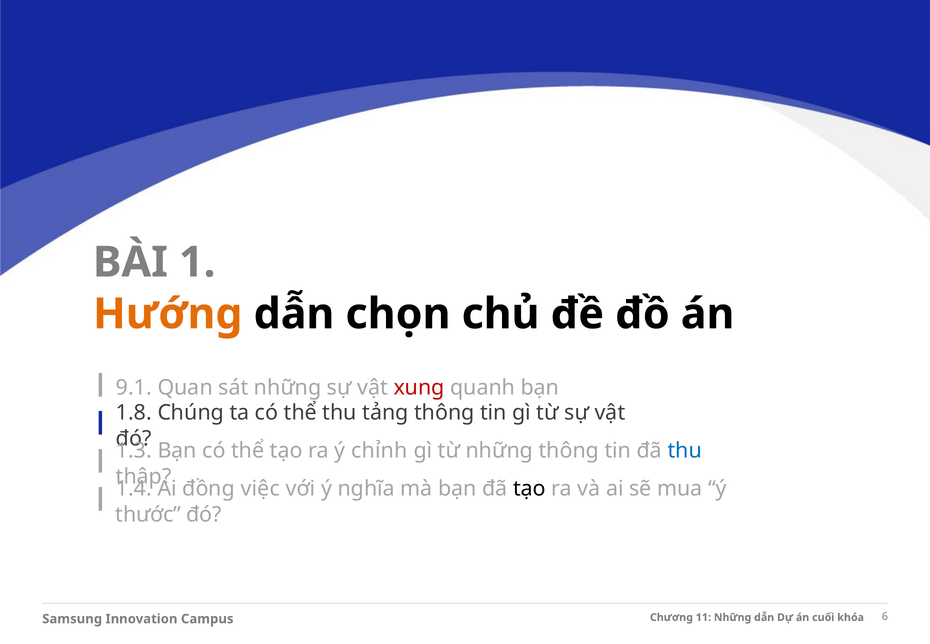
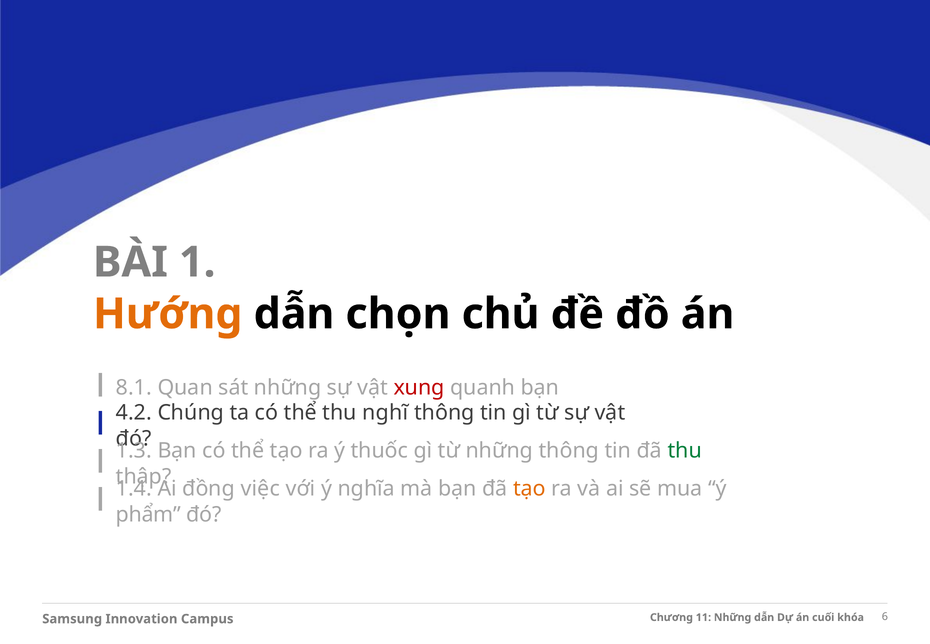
9.1: 9.1 -> 8.1
1.8: 1.8 -> 4.2
tảng: tảng -> nghĩ
chỉnh: chỉnh -> thuốc
thu at (685, 451) colour: blue -> green
tạo at (529, 489) colour: black -> orange
thước: thước -> phẩm
